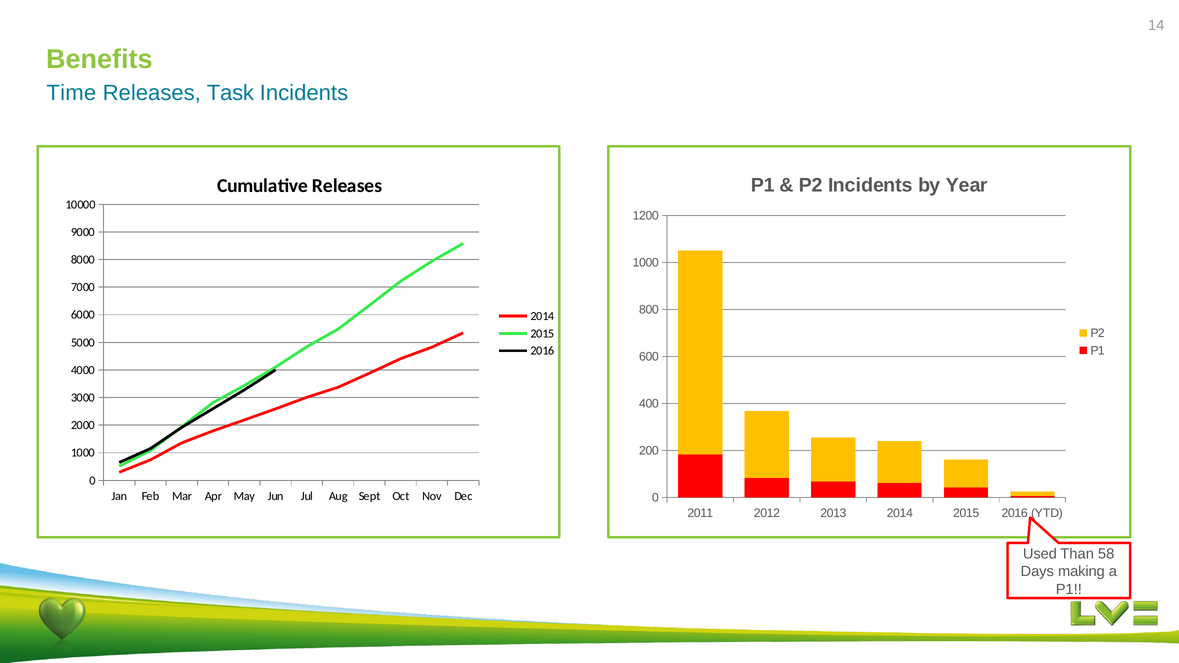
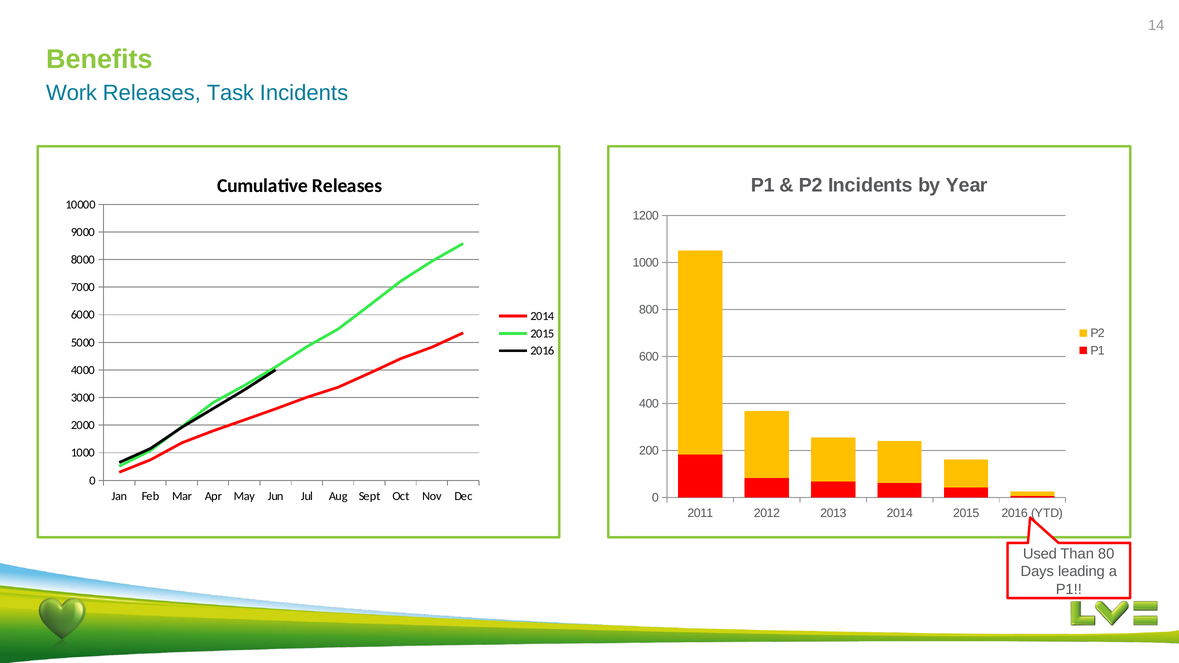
Time: Time -> Work
58: 58 -> 80
making: making -> leading
